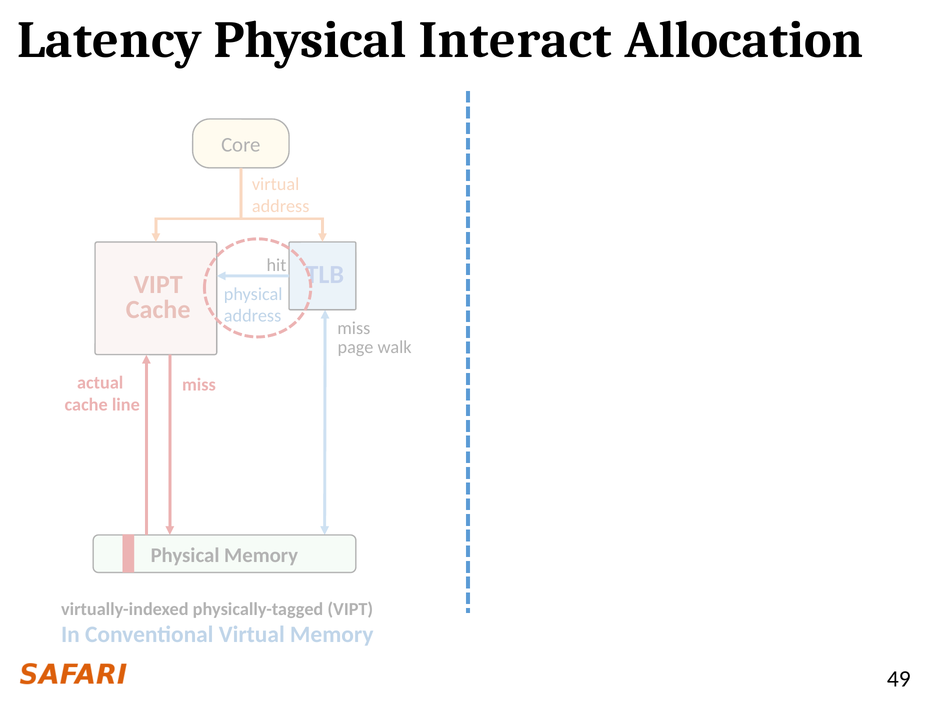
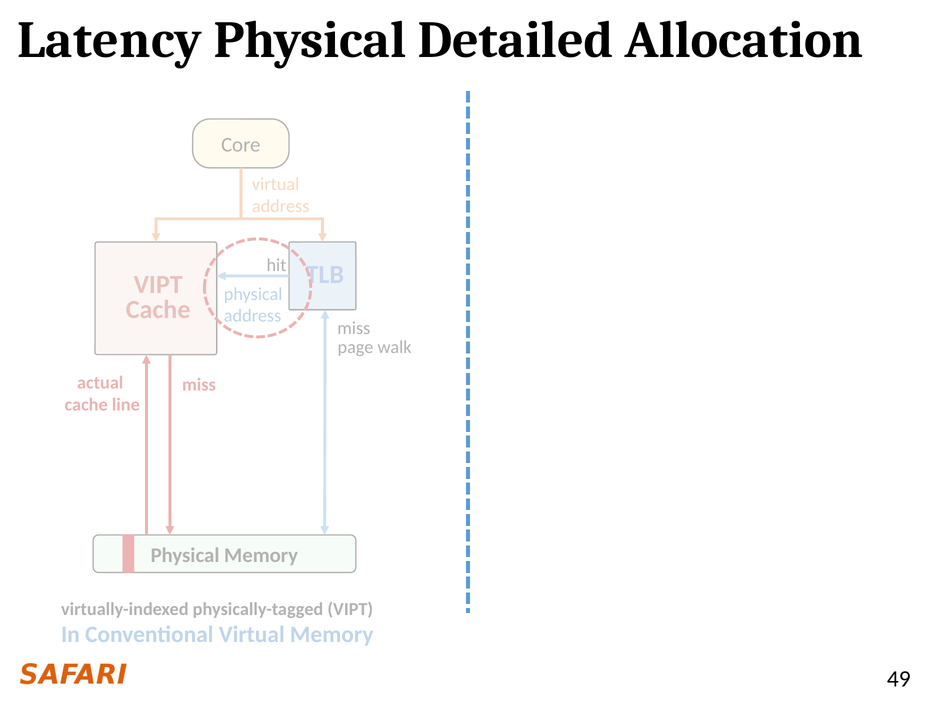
Interact: Interact -> Detailed
